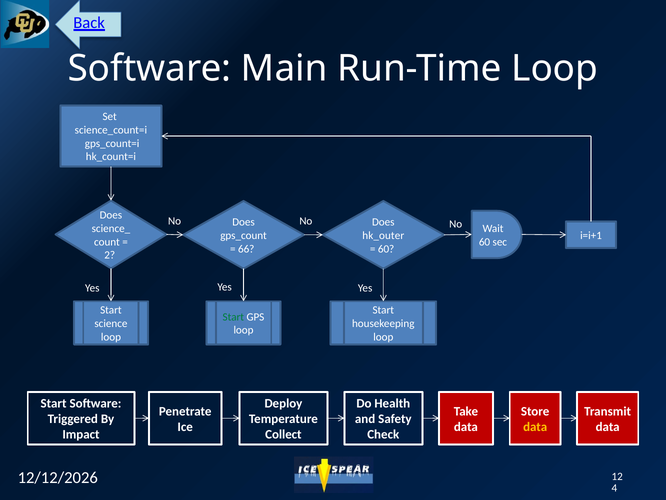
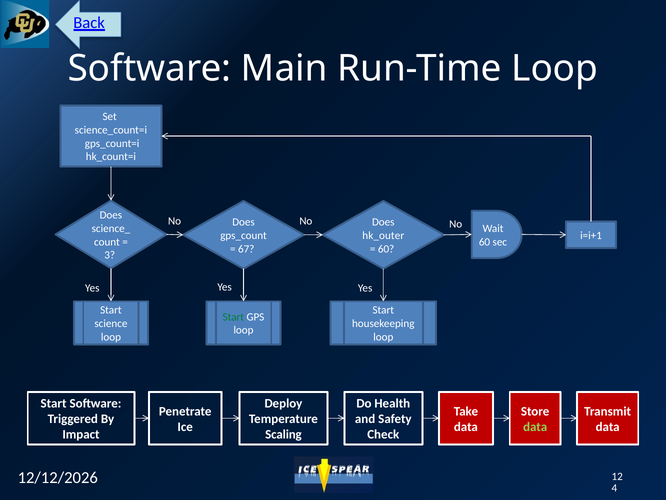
66: 66 -> 67
2: 2 -> 3
data at (535, 426) colour: yellow -> light green
Collect: Collect -> Scaling
